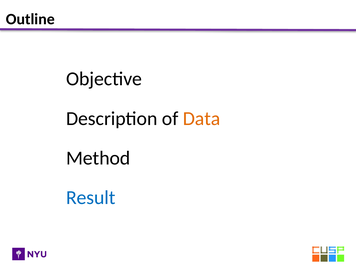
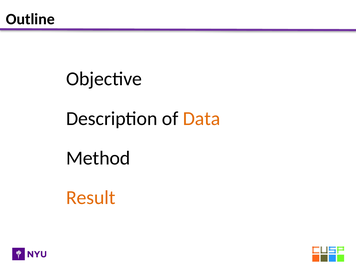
Result colour: blue -> orange
